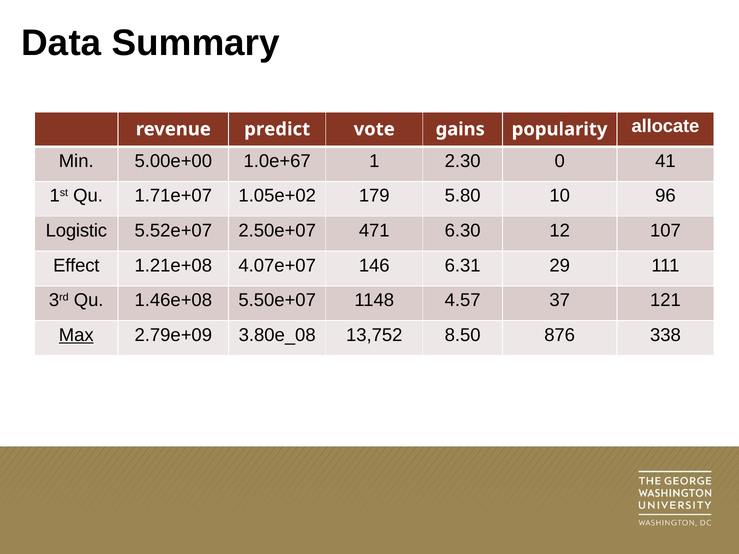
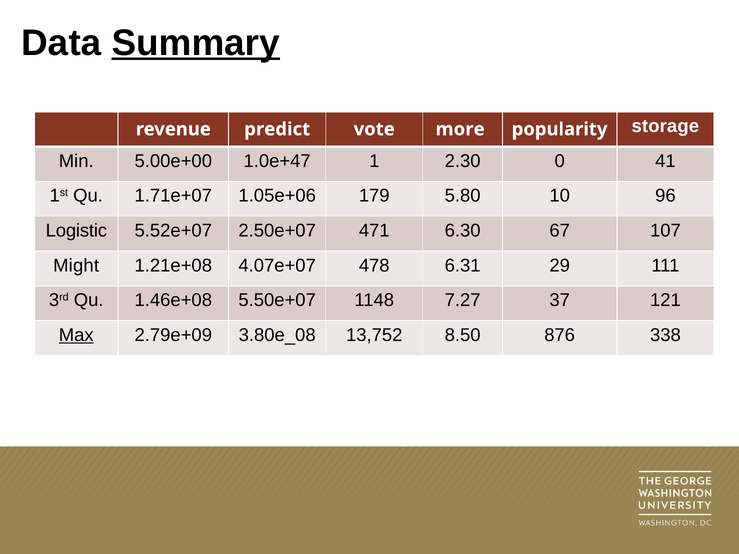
Summary underline: none -> present
gains: gains -> more
allocate: allocate -> storage
1.0e+67: 1.0e+67 -> 1.0e+47
1.05e+02: 1.05e+02 -> 1.05e+06
12: 12 -> 67
Effect: Effect -> Might
146: 146 -> 478
4.57: 4.57 -> 7.27
